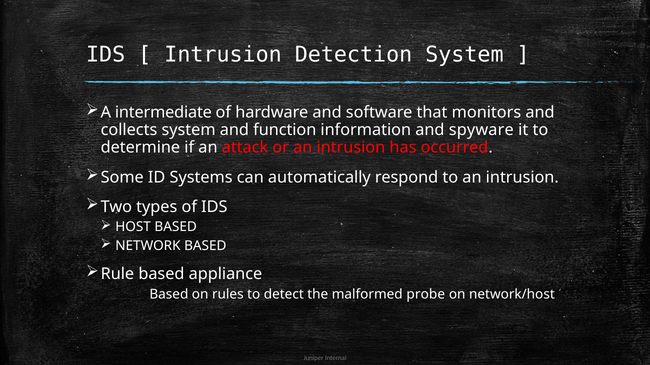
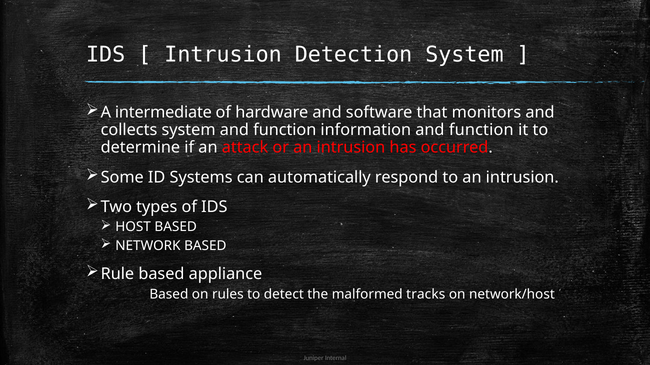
information and spyware: spyware -> function
probe: probe -> tracks
